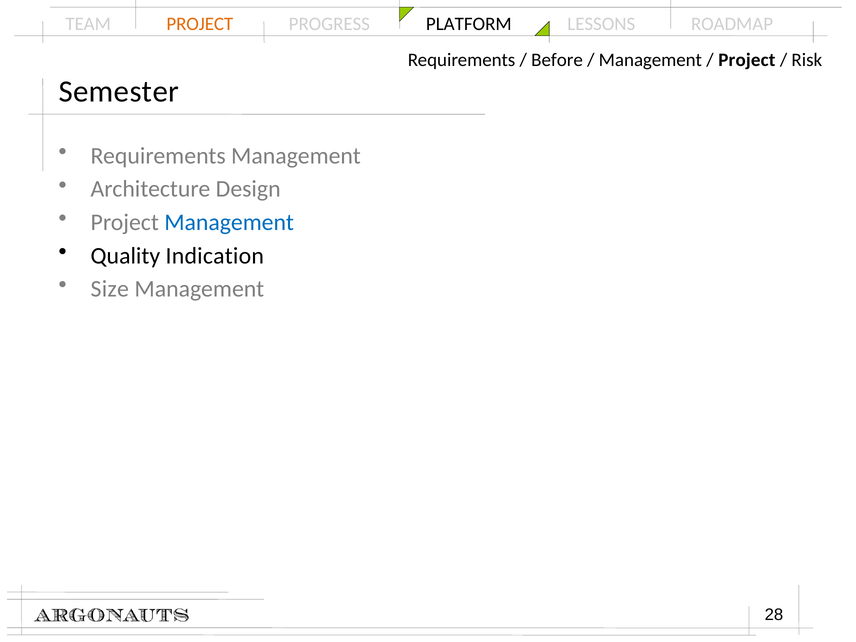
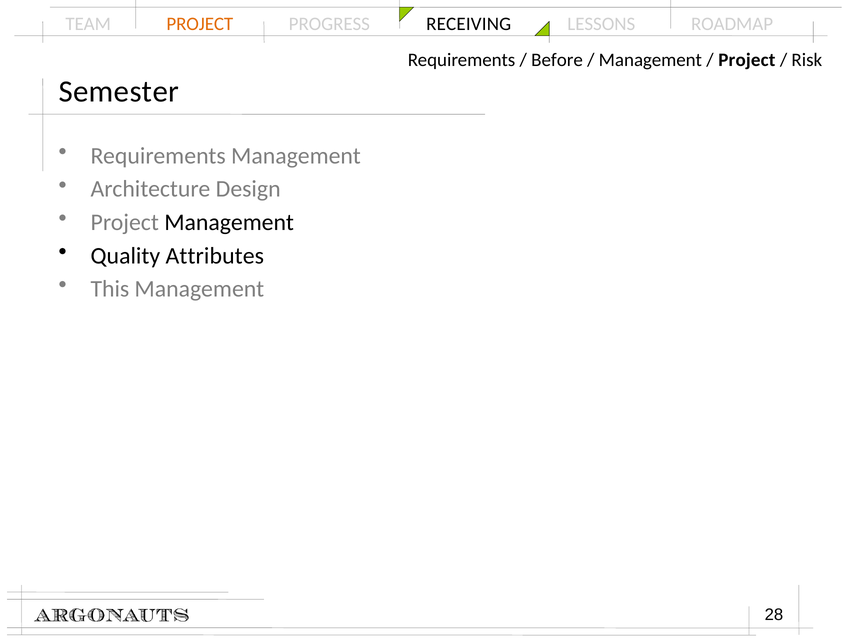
PLATFORM: PLATFORM -> RECEIVING
Management at (229, 222) colour: blue -> black
Indication: Indication -> Attributes
Size: Size -> This
